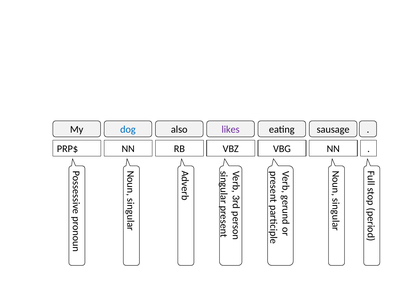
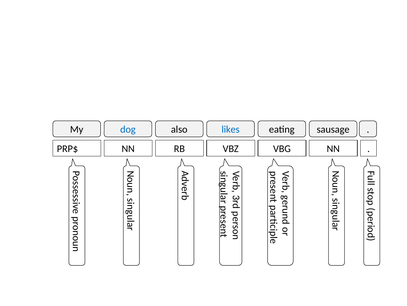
likes colour: purple -> blue
